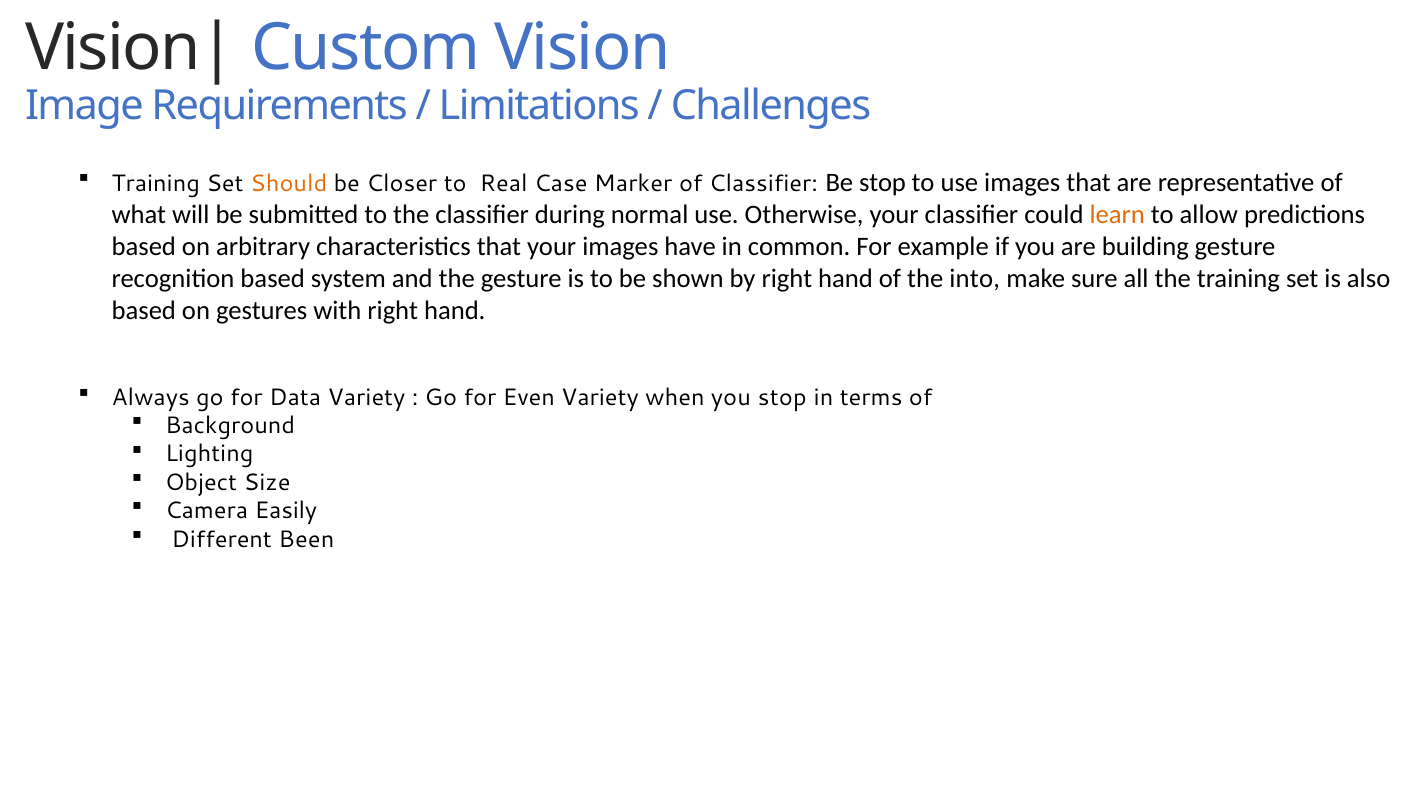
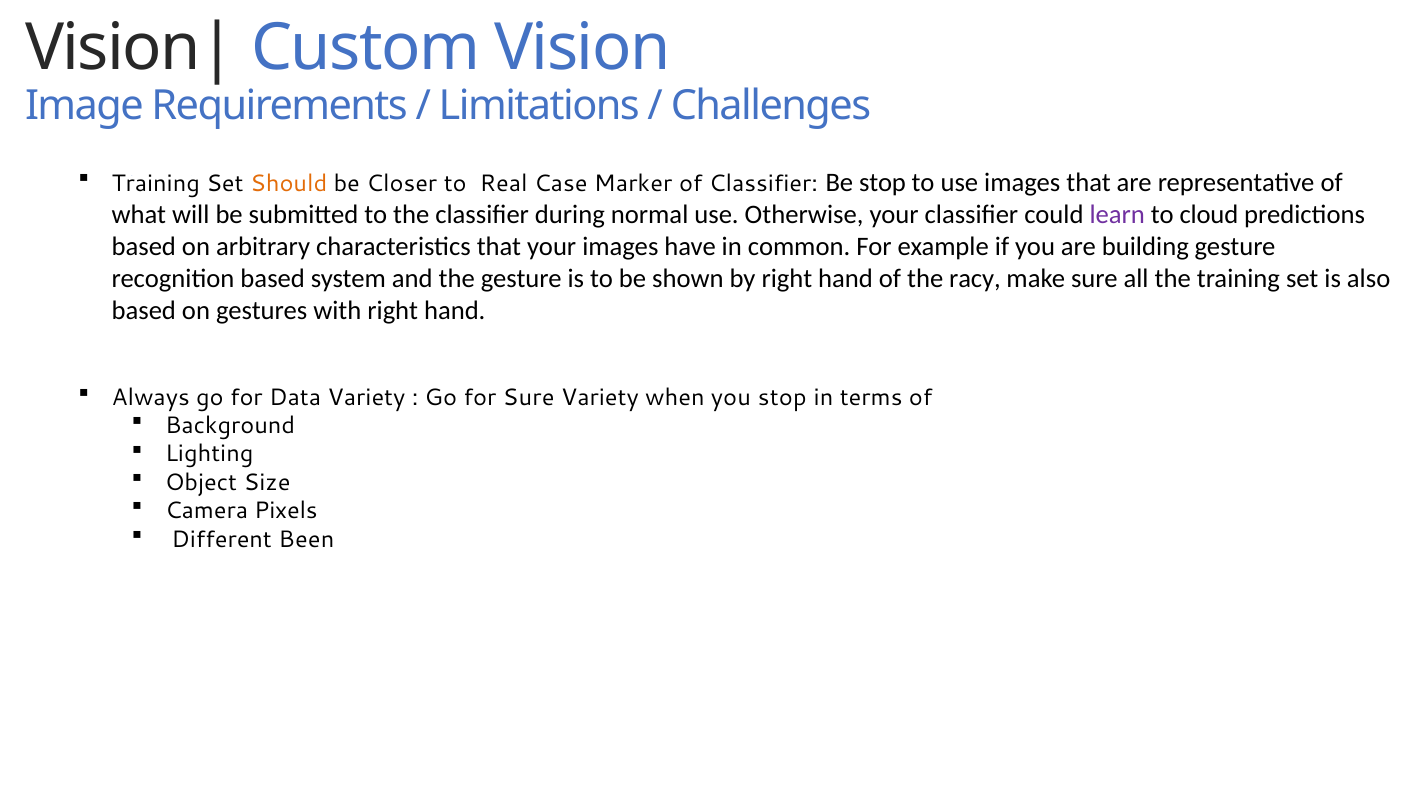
learn colour: orange -> purple
allow: allow -> cloud
into: into -> racy
for Even: Even -> Sure
Easily: Easily -> Pixels
